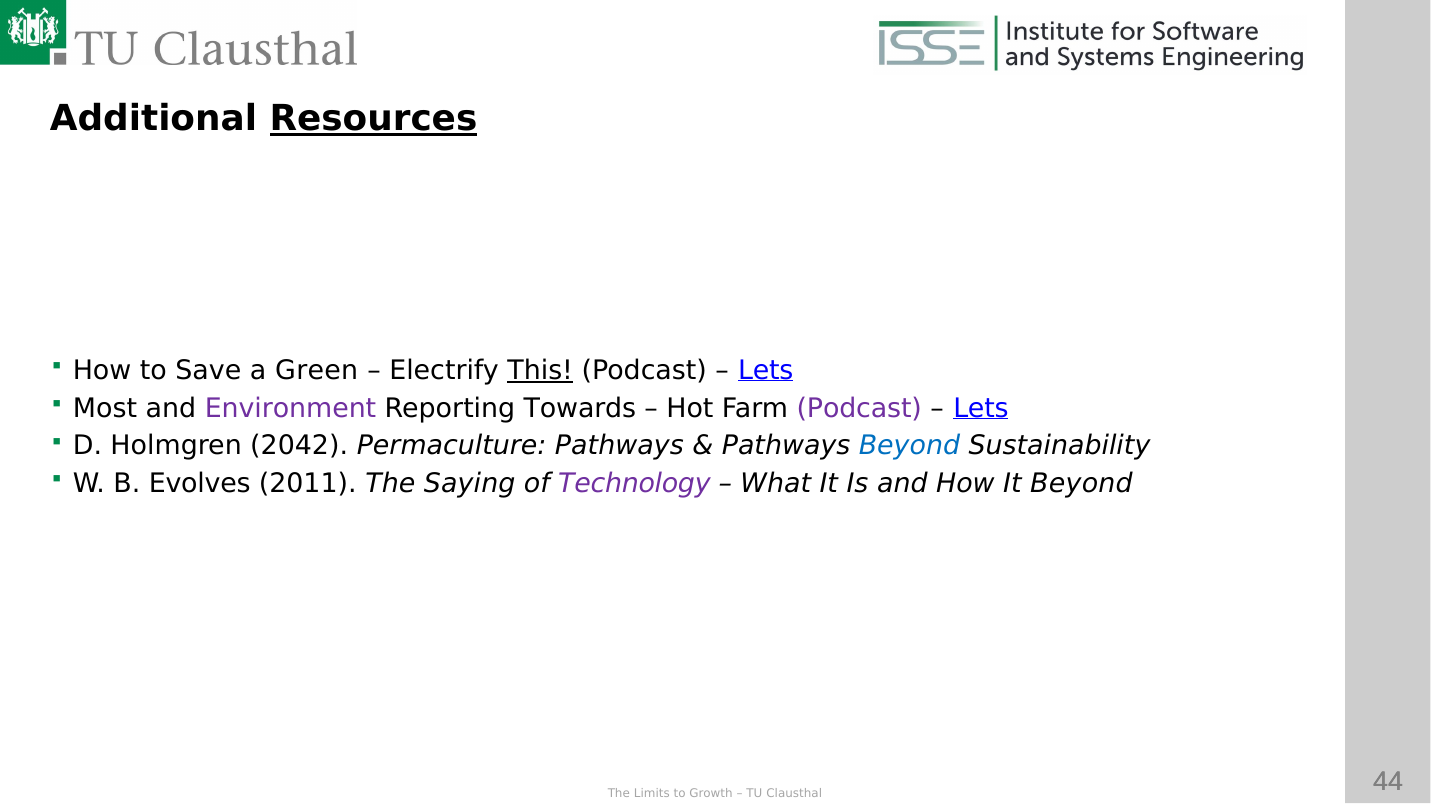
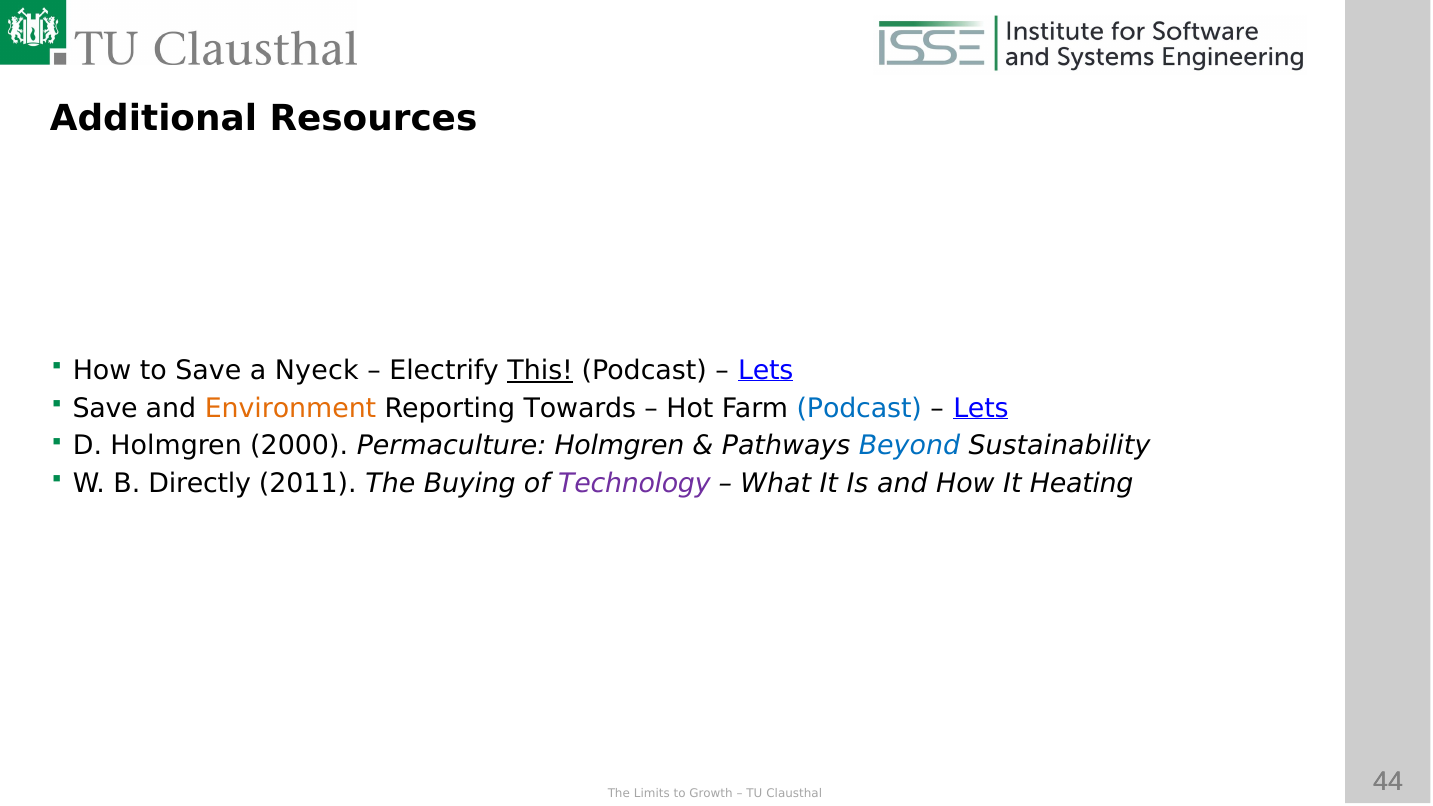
Resources underline: present -> none
Green: Green -> Nyeck
Most at (105, 408): Most -> Save
Environment colour: purple -> orange
Podcast at (859, 408) colour: purple -> blue
2042: 2042 -> 2000
Permaculture Pathways: Pathways -> Holmgren
Evolves: Evolves -> Directly
Saying: Saying -> Buying
It Beyond: Beyond -> Heating
